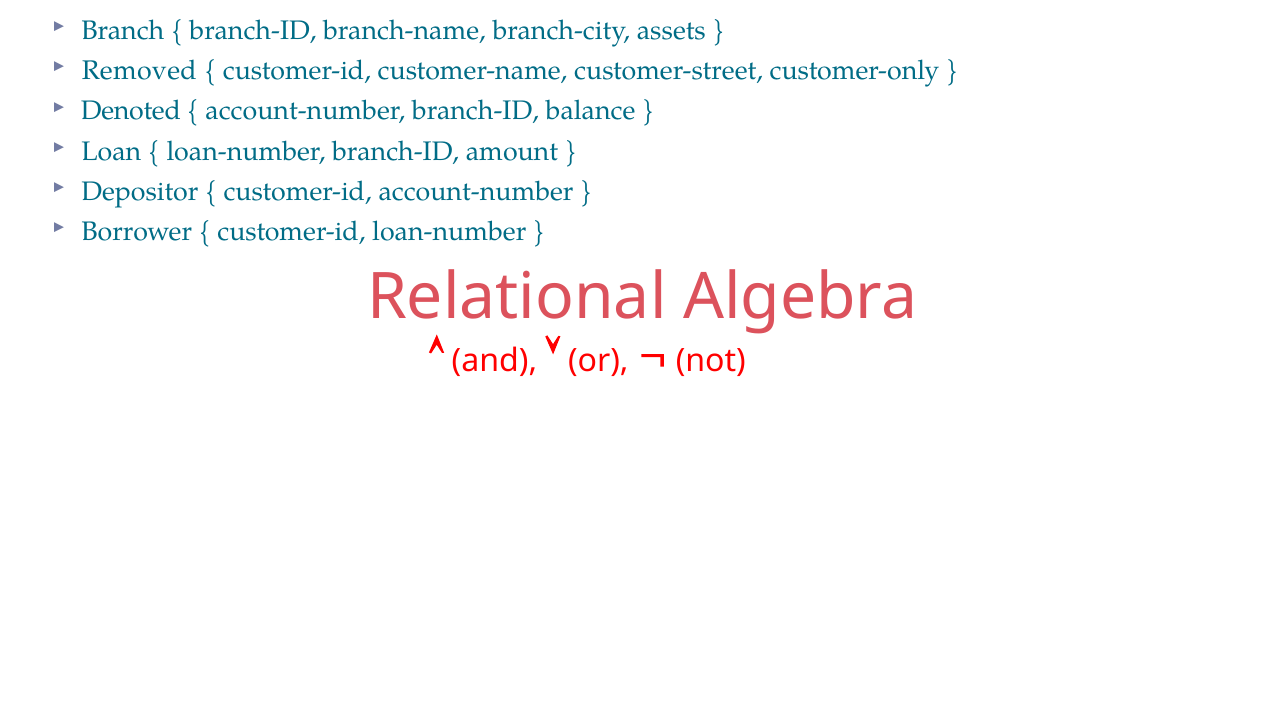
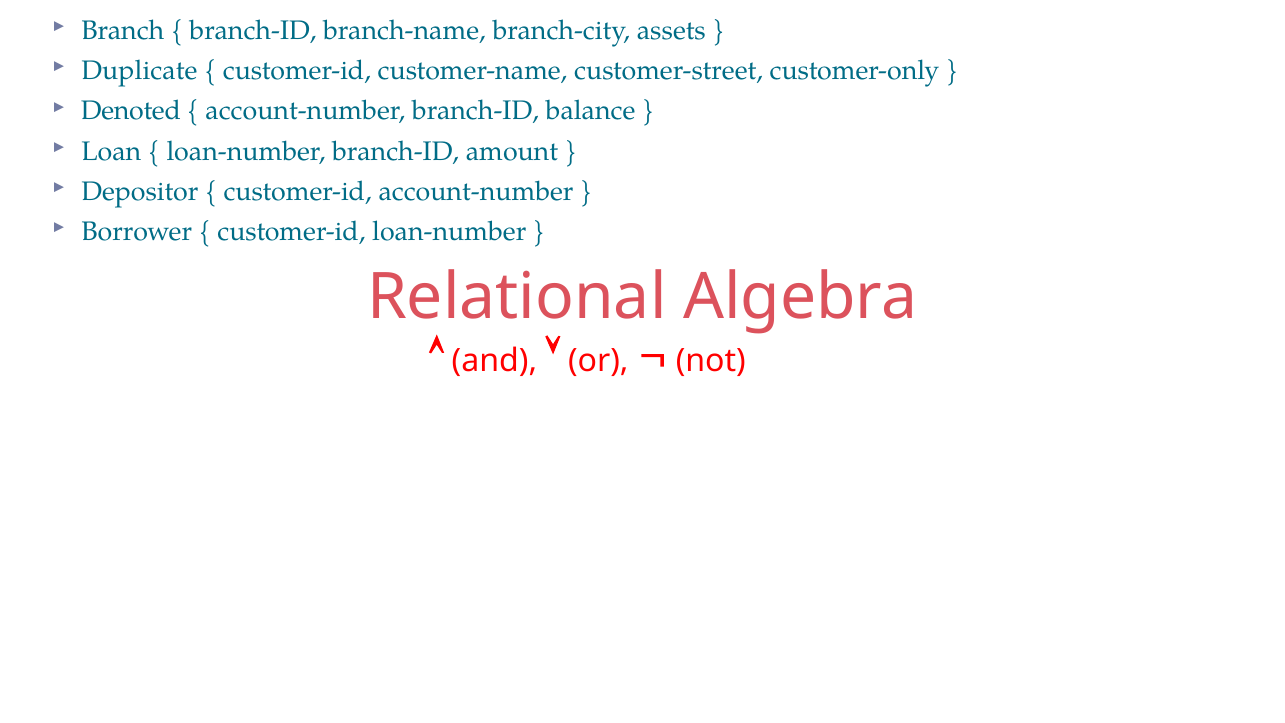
Removed: Removed -> Duplicate
